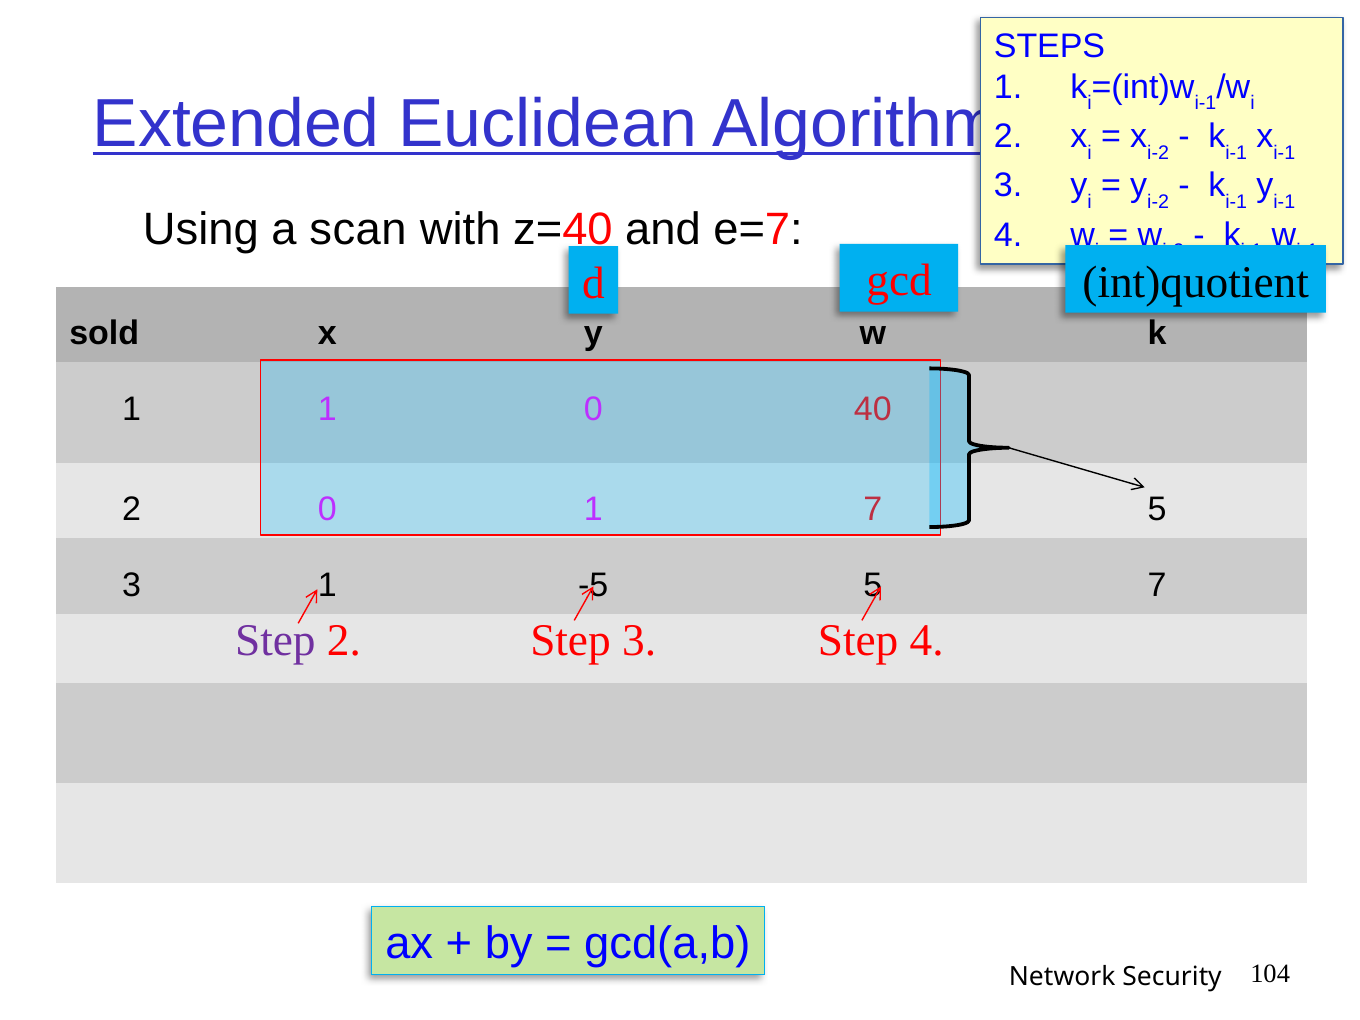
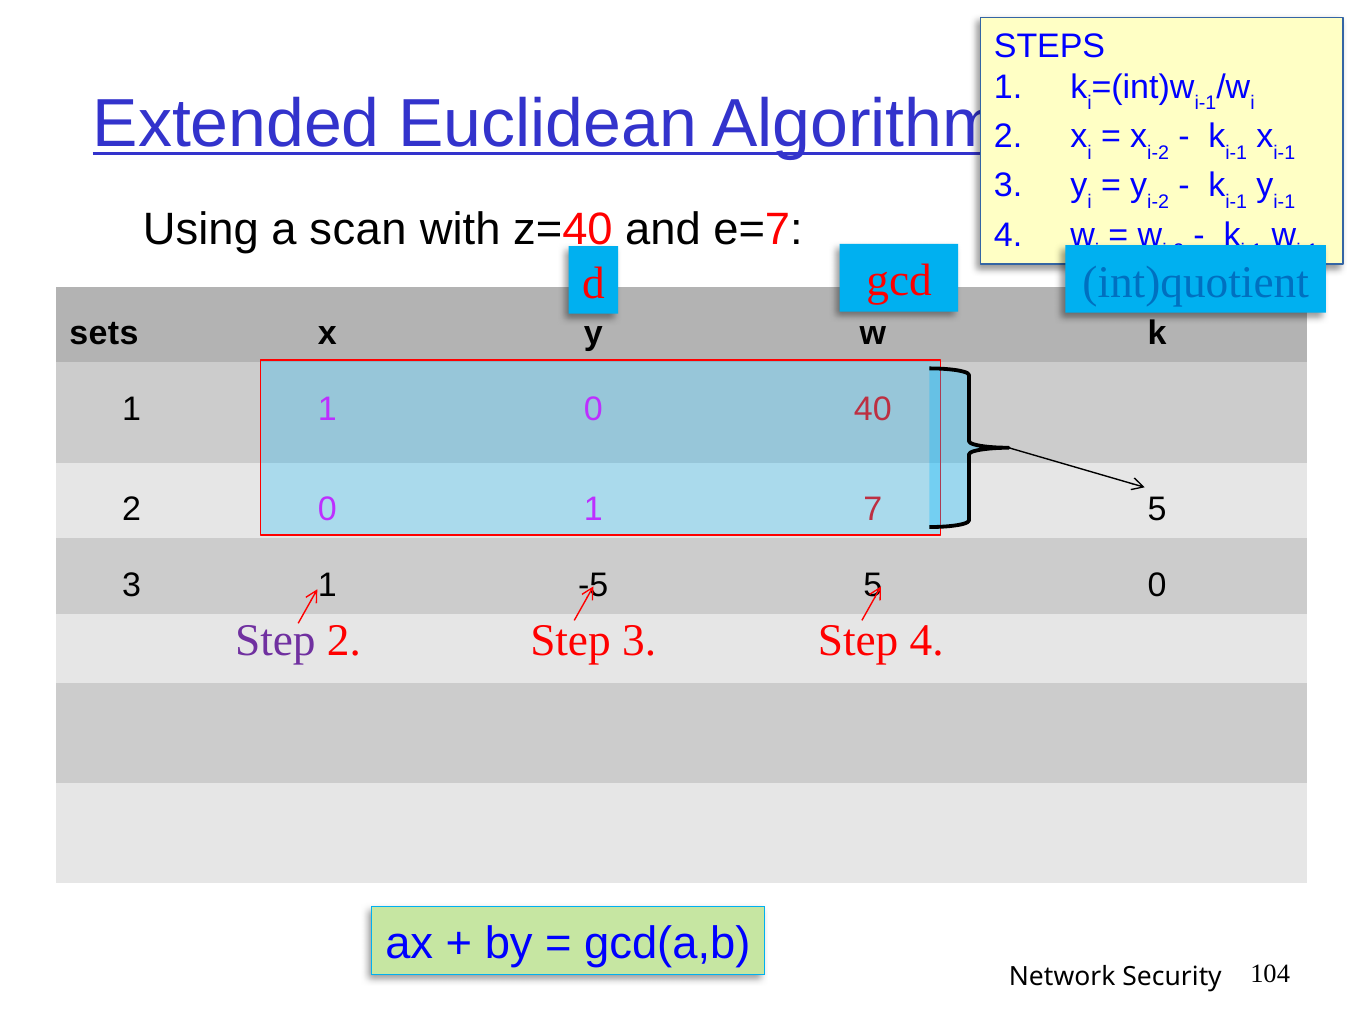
int)quotient colour: black -> blue
sold: sold -> sets
7 at (1157, 585): 7 -> 0
